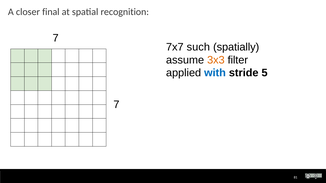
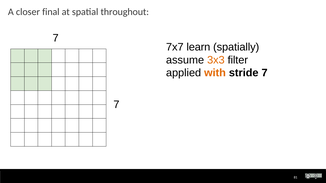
recognition: recognition -> throughout
such: such -> learn
with colour: blue -> orange
stride 5: 5 -> 7
